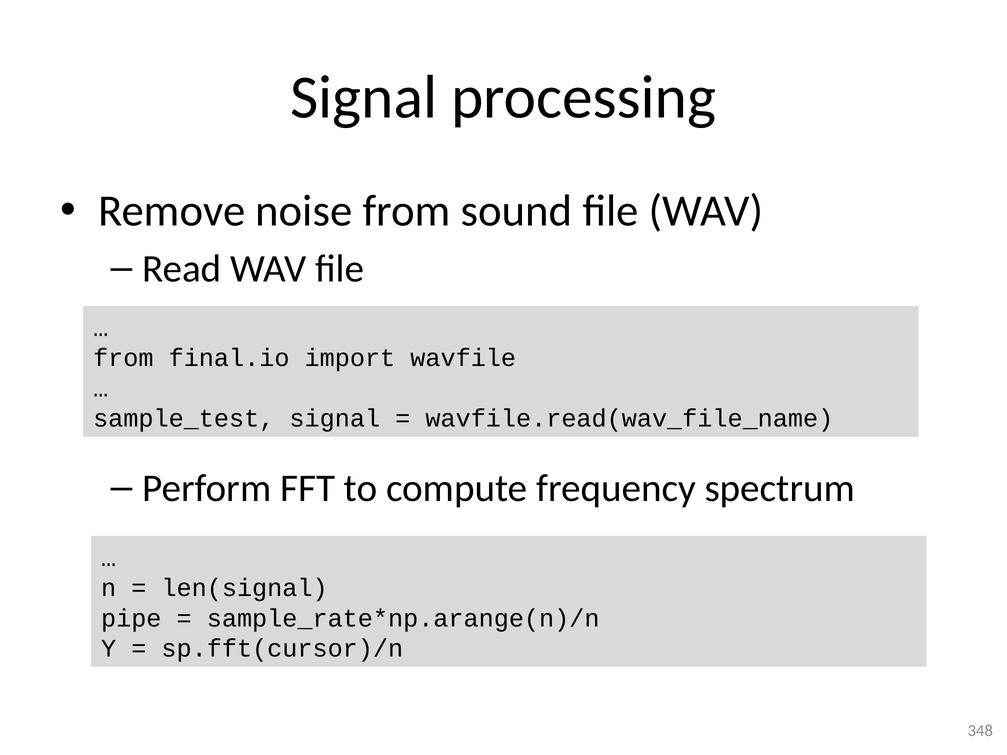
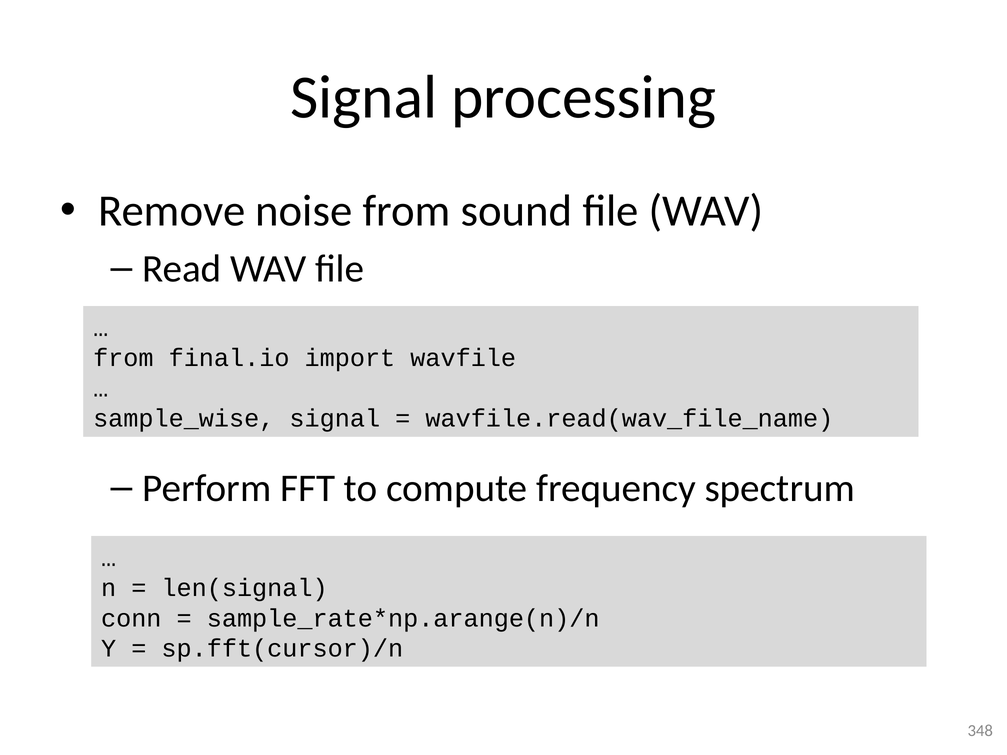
sample_test: sample_test -> sample_wise
pipe: pipe -> conn
